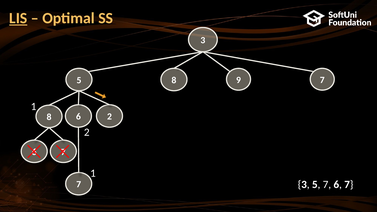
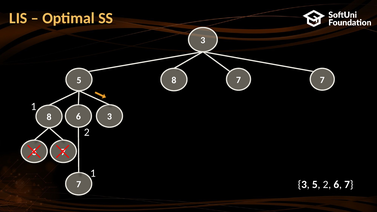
LIS underline: present -> none
5 9: 9 -> 7
8 2: 2 -> 3
5 7: 7 -> 2
